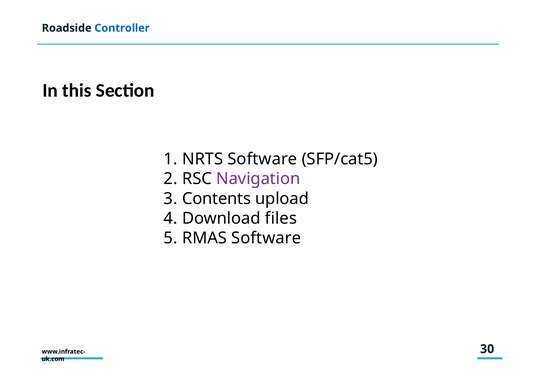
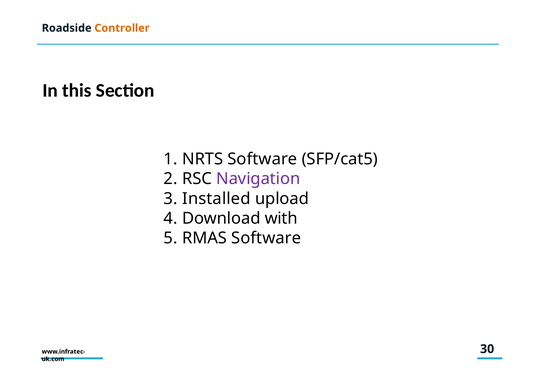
Controller colour: blue -> orange
Contents: Contents -> Installed
files: files -> with
